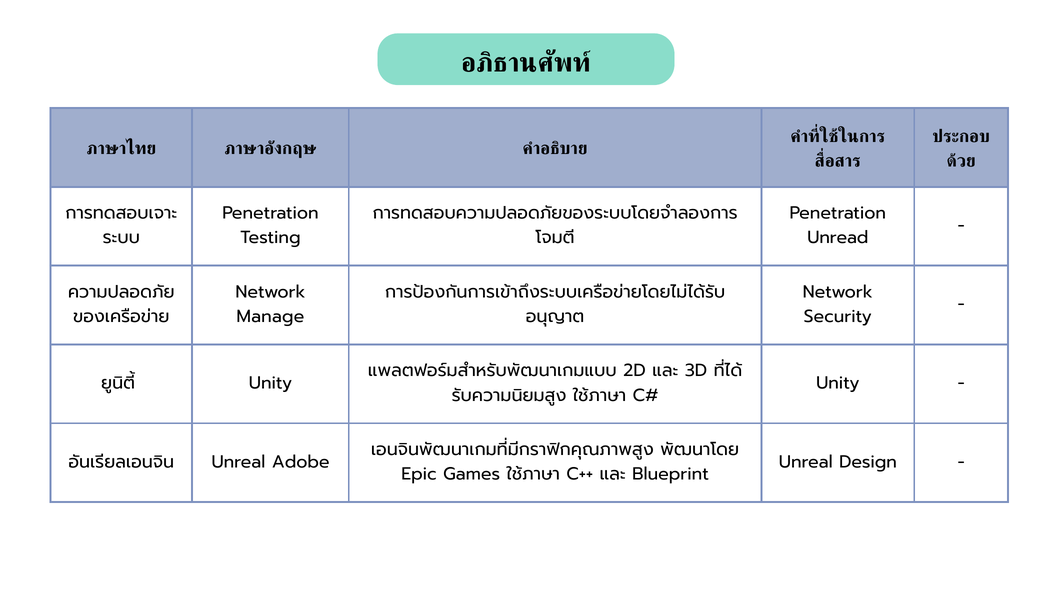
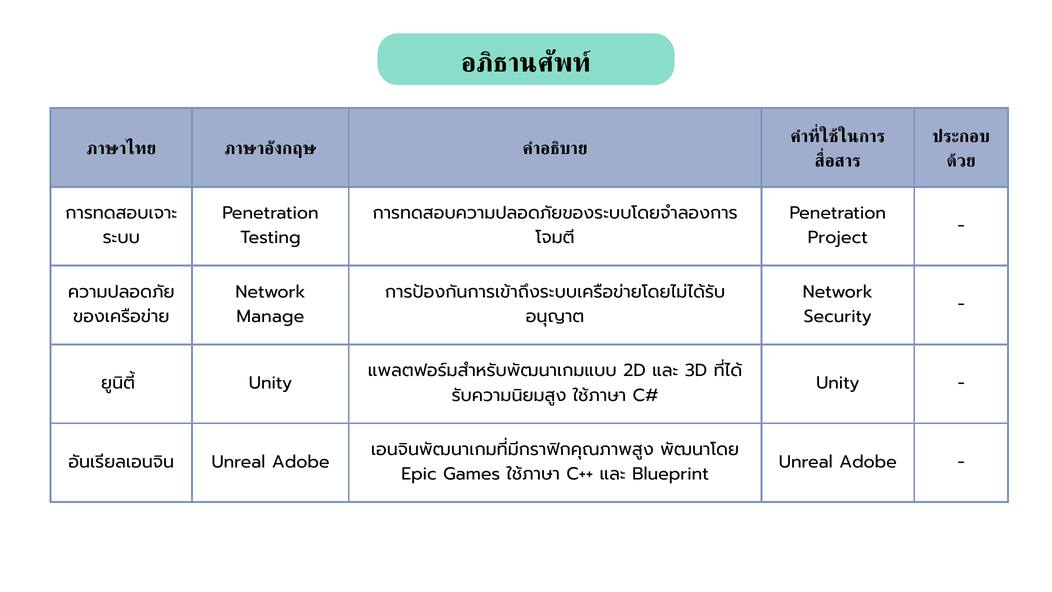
Unread: Unread -> Project
Design at (868, 462): Design -> Adobe
